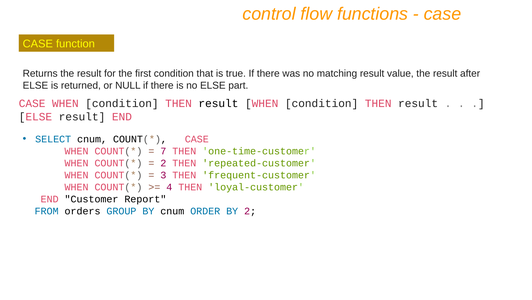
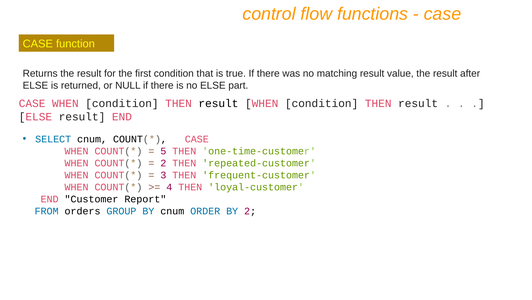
7: 7 -> 5
